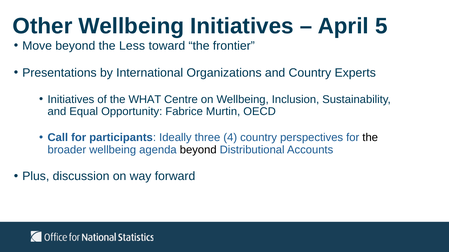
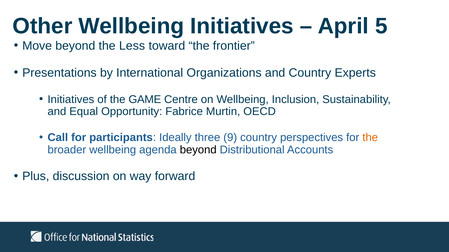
WHAT: WHAT -> GAME
4: 4 -> 9
the at (370, 138) colour: black -> orange
